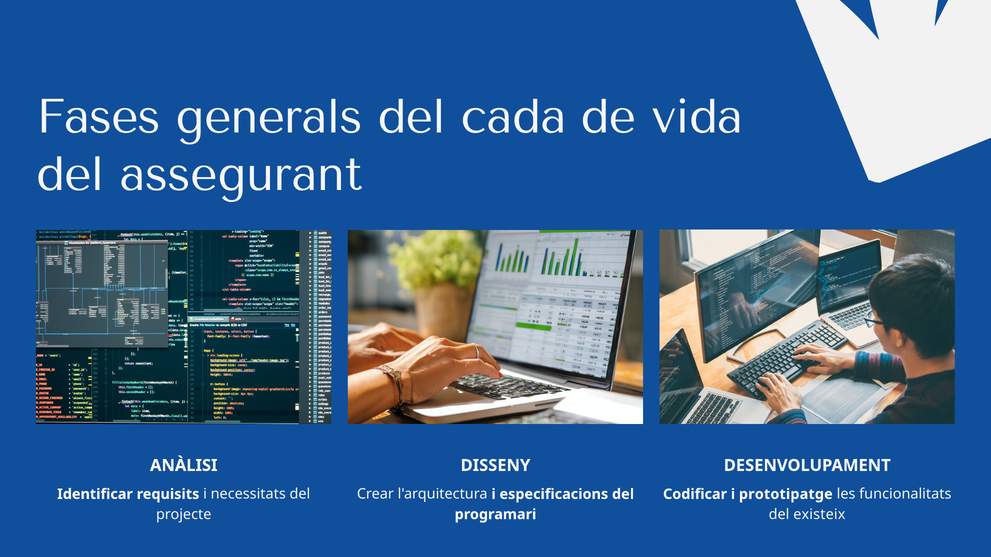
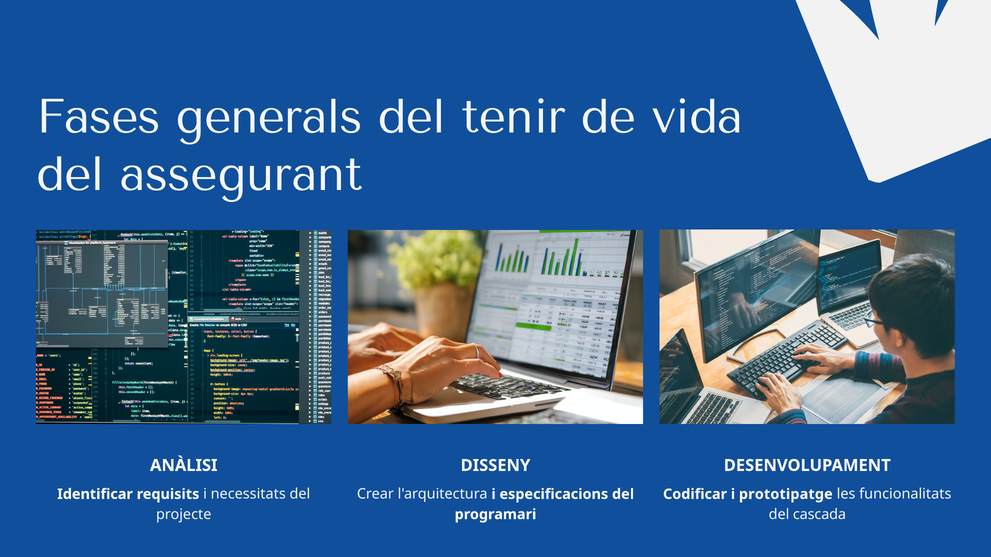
cada: cada -> tenir
existeix: existeix -> cascada
